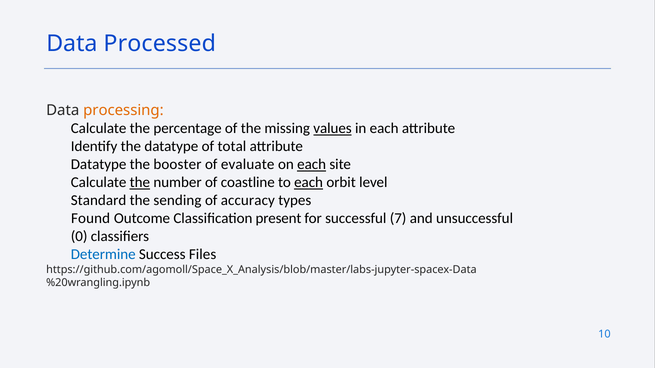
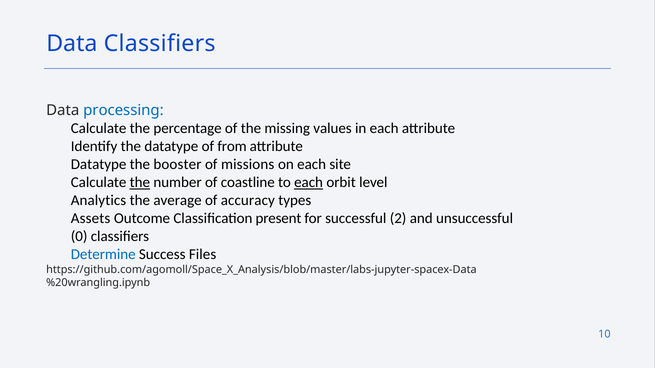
Data Processed: Processed -> Classifiers
processing colour: orange -> blue
values underline: present -> none
total: total -> from
evaluate: evaluate -> missions
each at (312, 165) underline: present -> none
Standard: Standard -> Analytics
sending: sending -> average
Found: Found -> Assets
7: 7 -> 2
